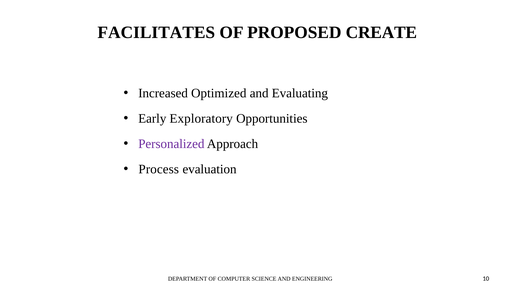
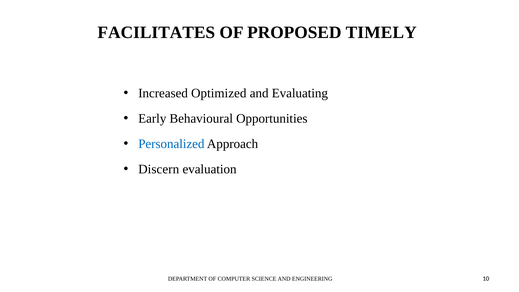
CREATE: CREATE -> TIMELY
Exploratory: Exploratory -> Behavioural
Personalized colour: purple -> blue
Process: Process -> Discern
